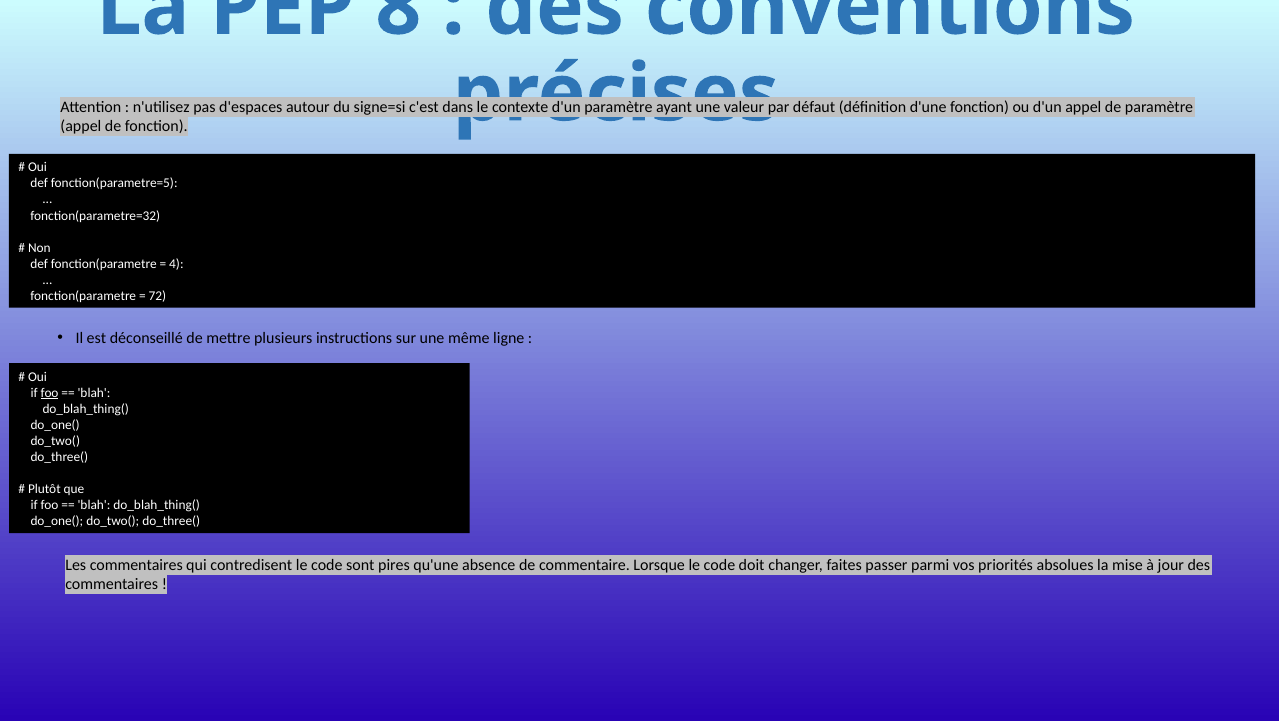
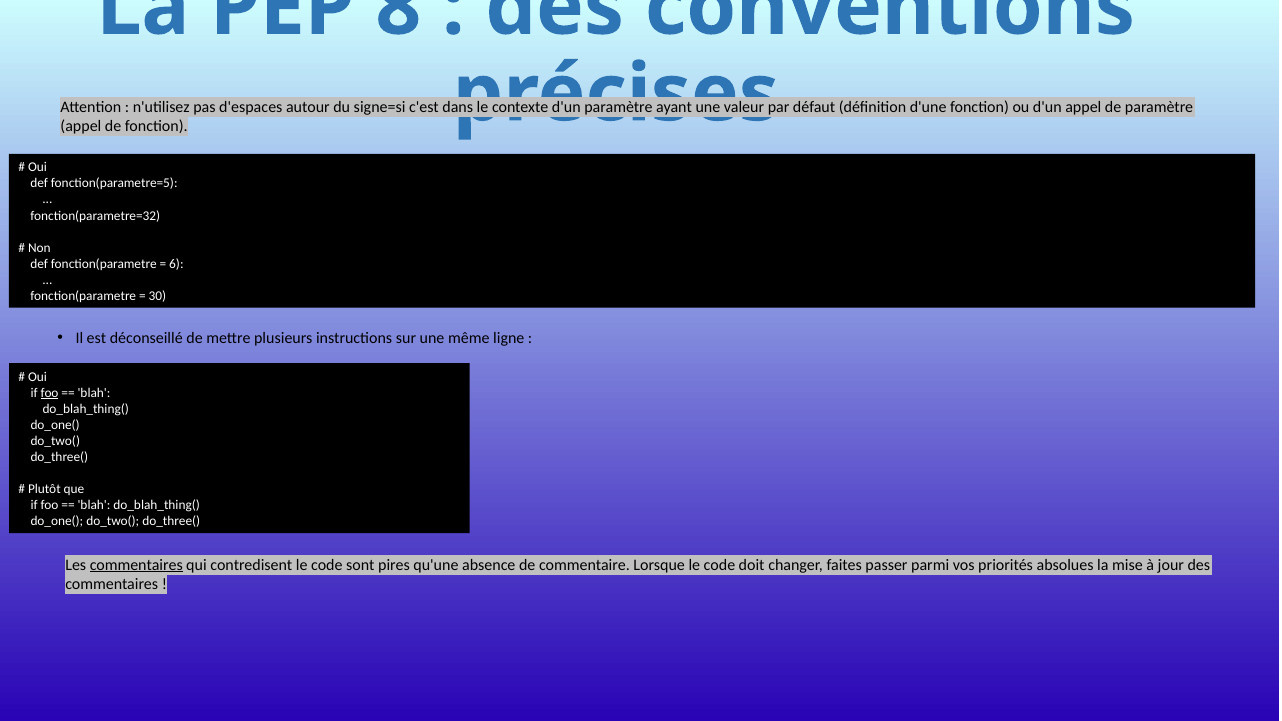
4: 4 -> 6
72: 72 -> 30
commentaires at (136, 565) underline: none -> present
